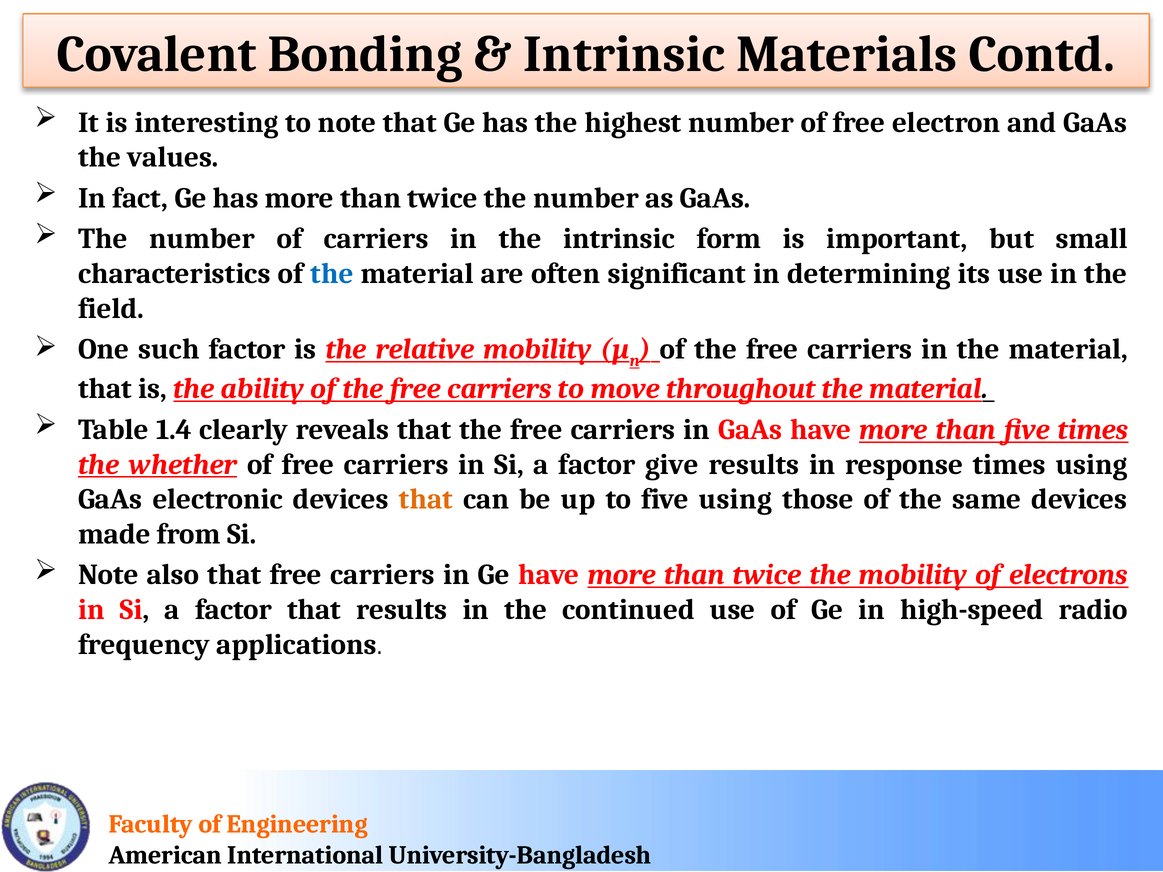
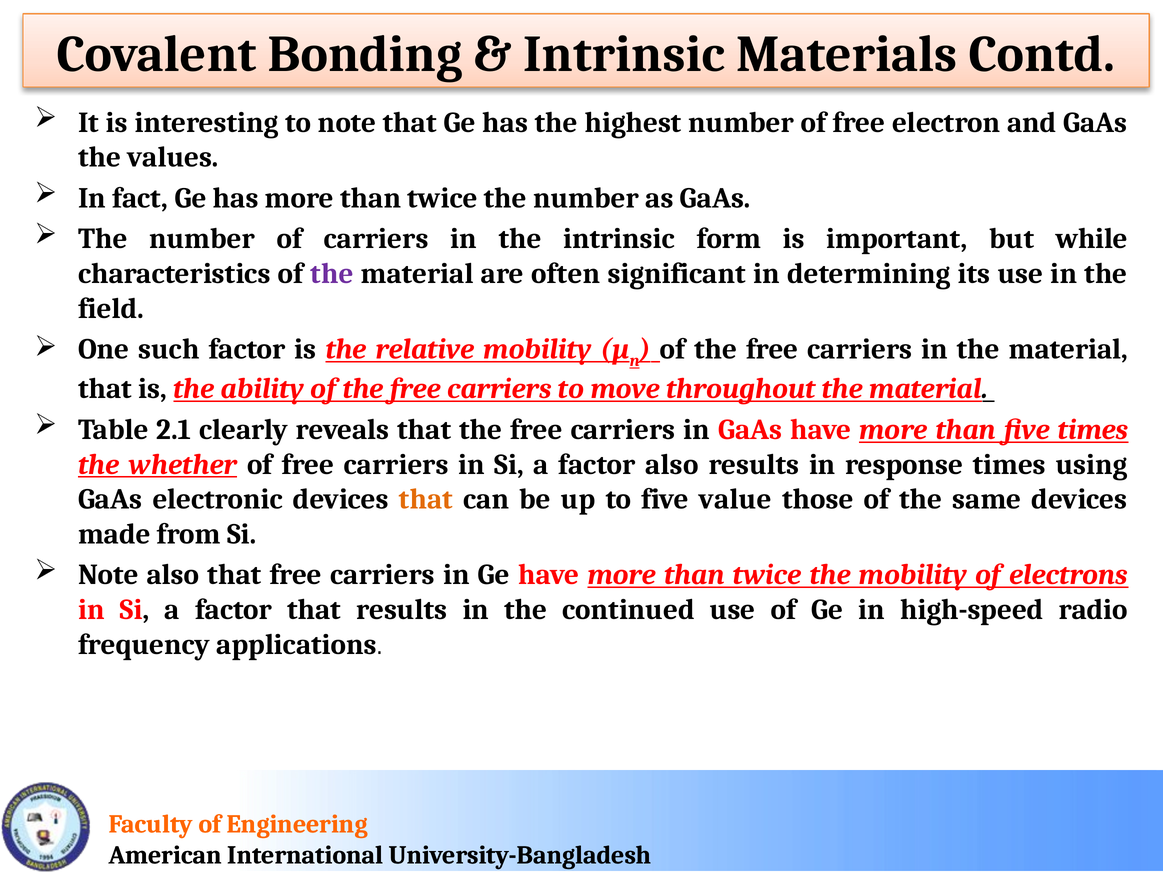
small: small -> while
the at (332, 274) colour: blue -> purple
1.4: 1.4 -> 2.1
factor give: give -> also
five using: using -> value
